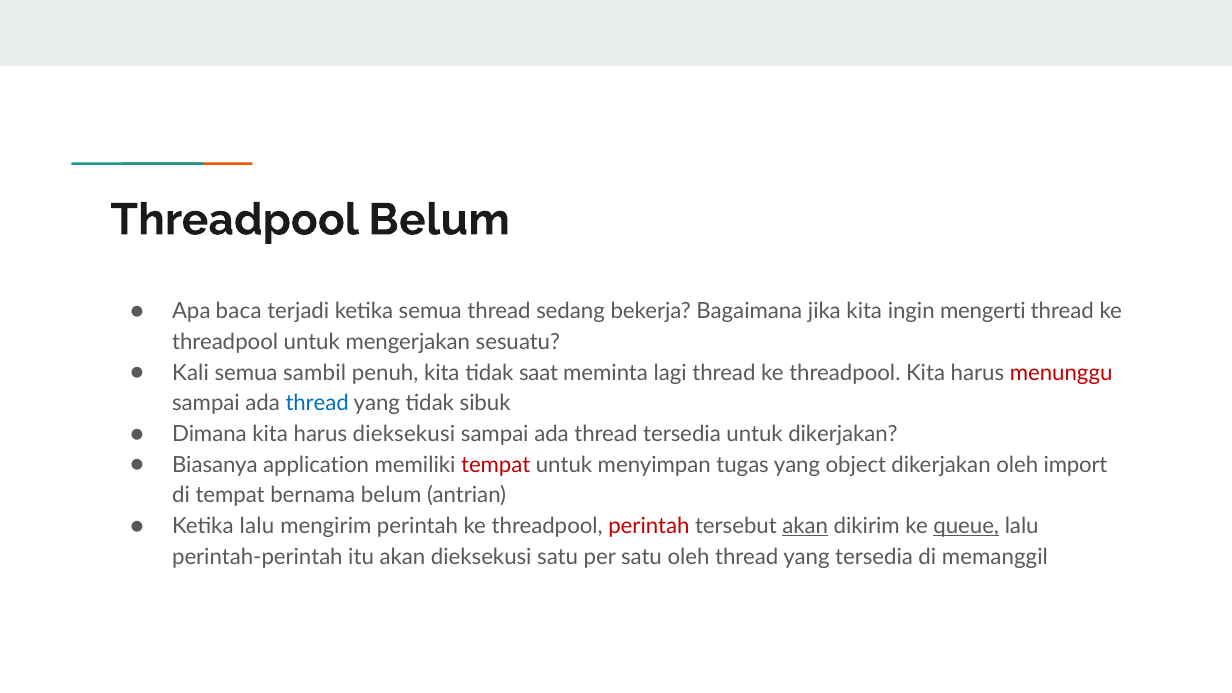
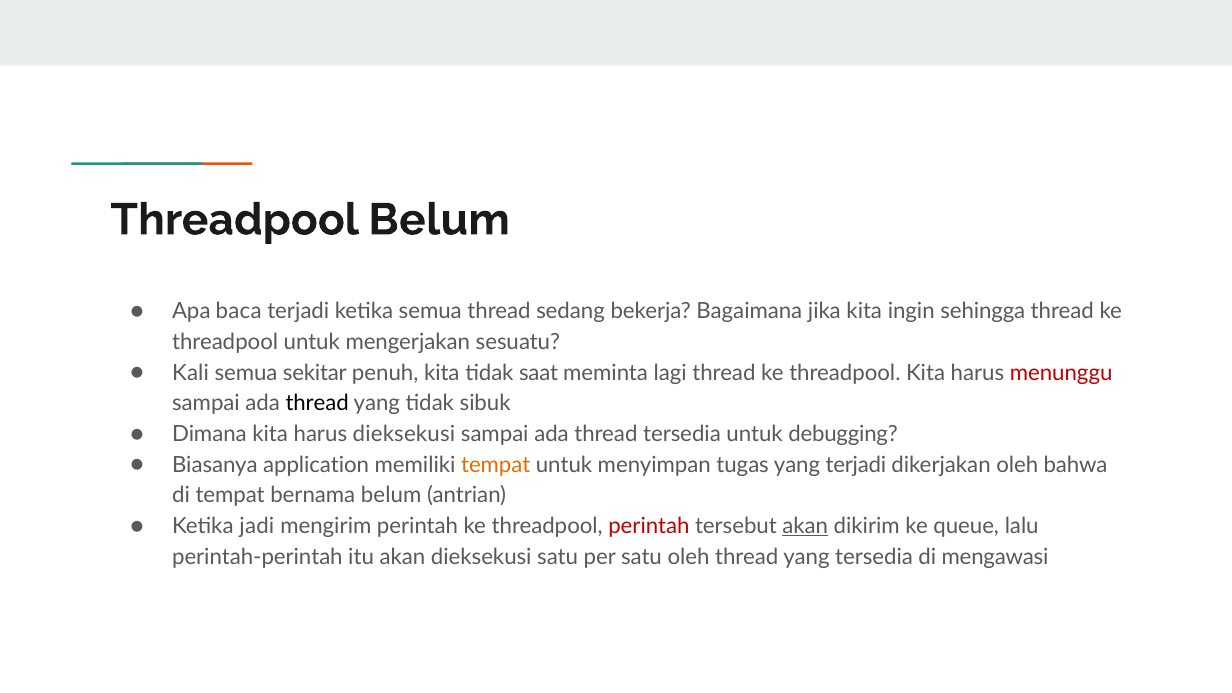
mengerti: mengerti -> sehingga
sambil: sambil -> sekitar
thread at (317, 403) colour: blue -> black
untuk dikerjakan: dikerjakan -> debugging
tempat at (496, 465) colour: red -> orange
yang object: object -> terjadi
import: import -> bahwa
Ketika lalu: lalu -> jadi
queue underline: present -> none
memanggil: memanggil -> mengawasi
